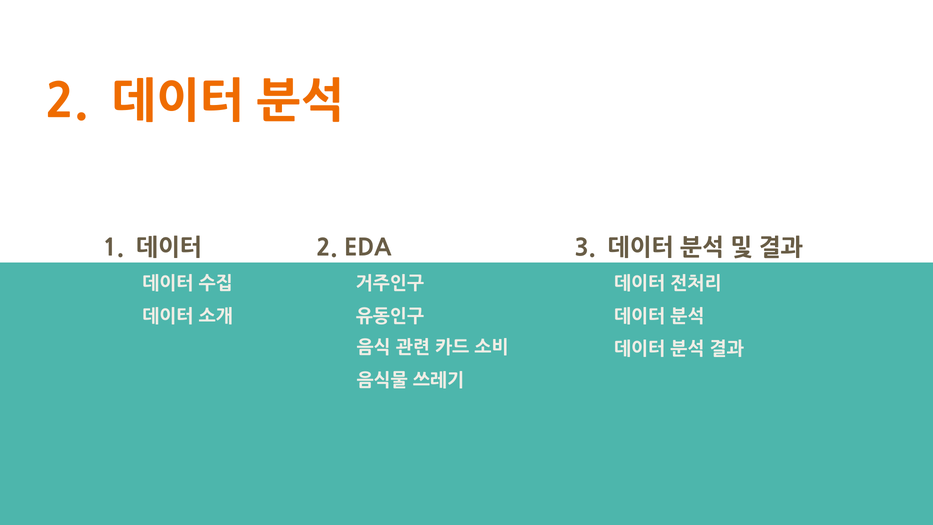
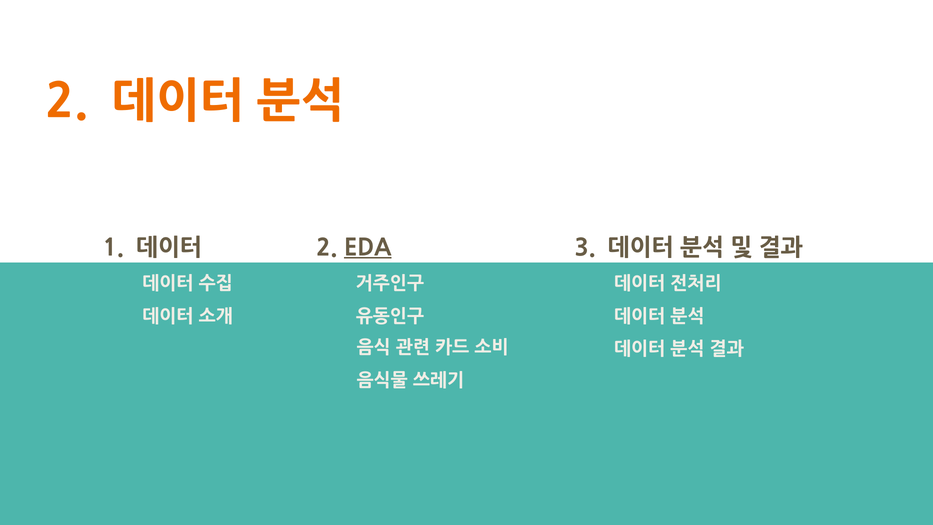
EDA underline: none -> present
